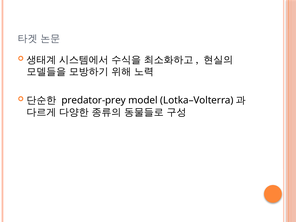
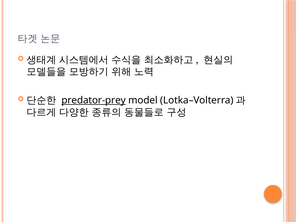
predator-prey underline: none -> present
